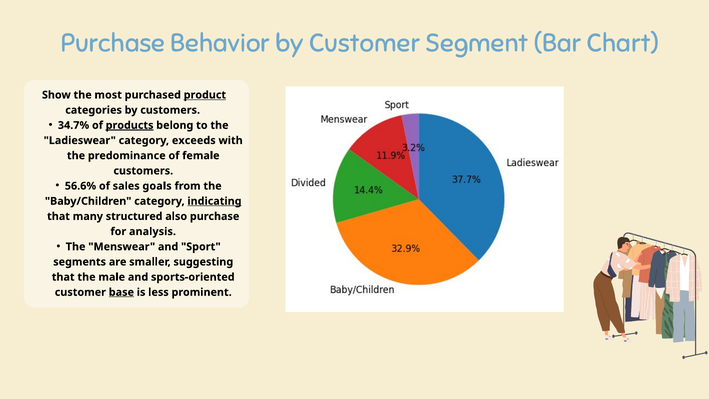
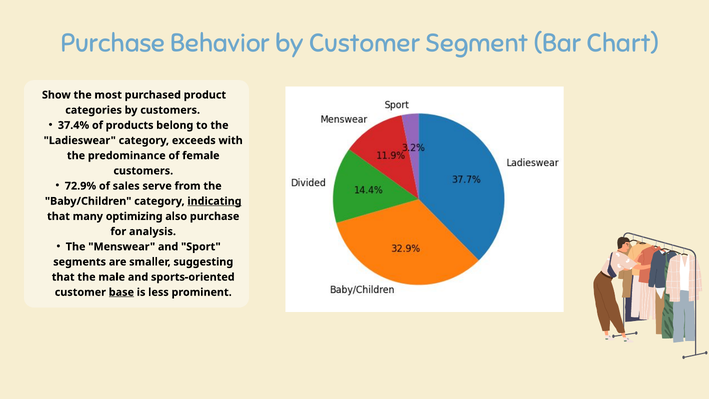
product underline: present -> none
34.7%: 34.7% -> 37.4%
products underline: present -> none
56.6%: 56.6% -> 72.9%
goals: goals -> serve
structured: structured -> optimizing
